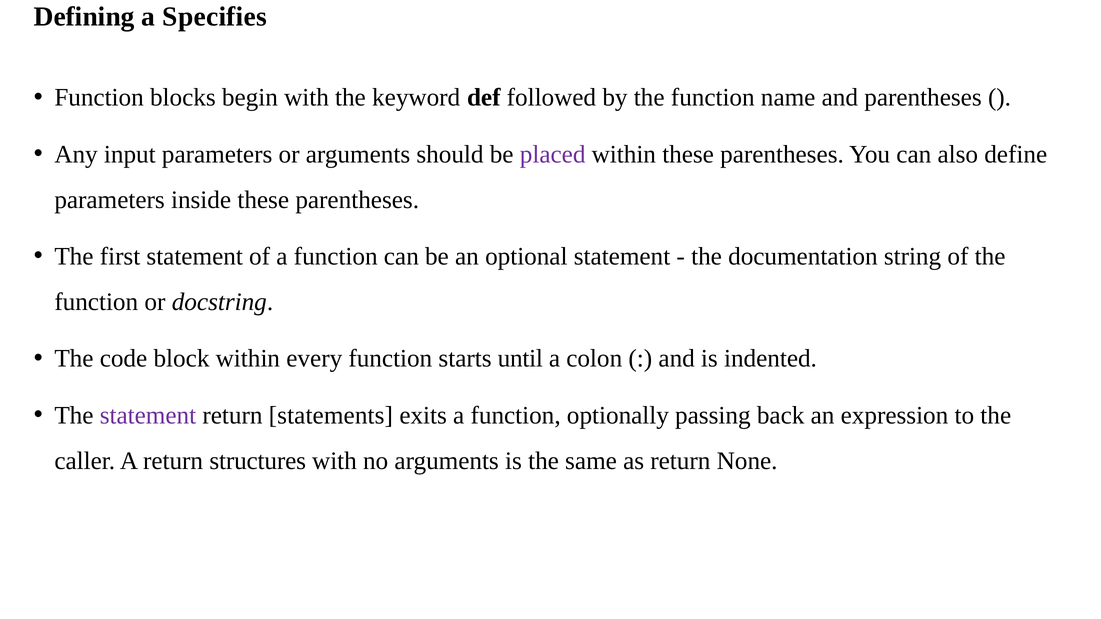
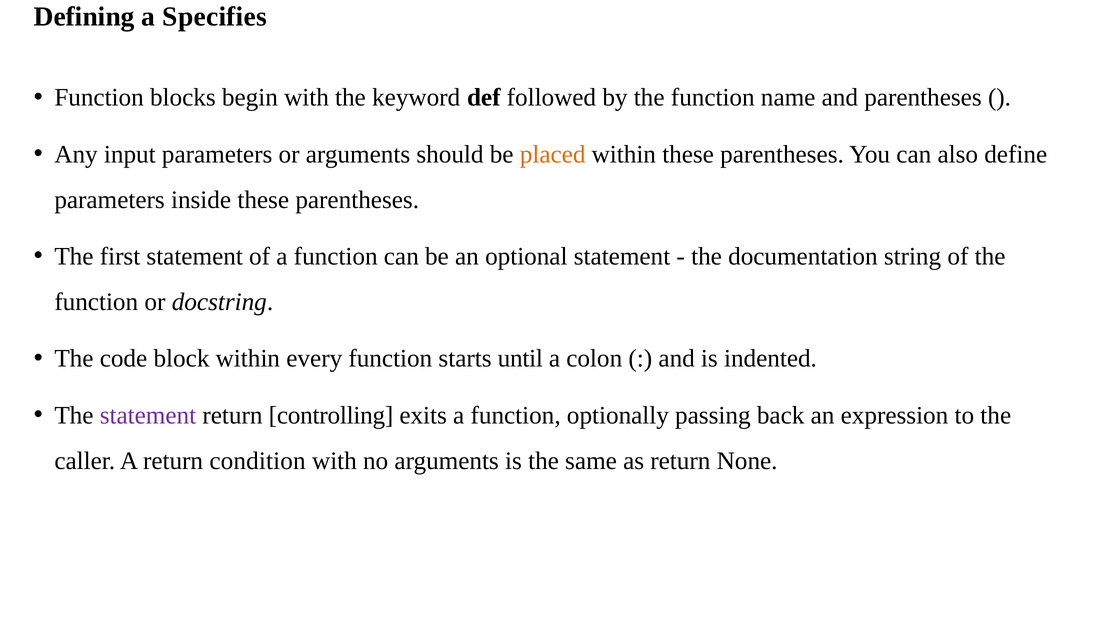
placed colour: purple -> orange
statements: statements -> controlling
structures: structures -> condition
